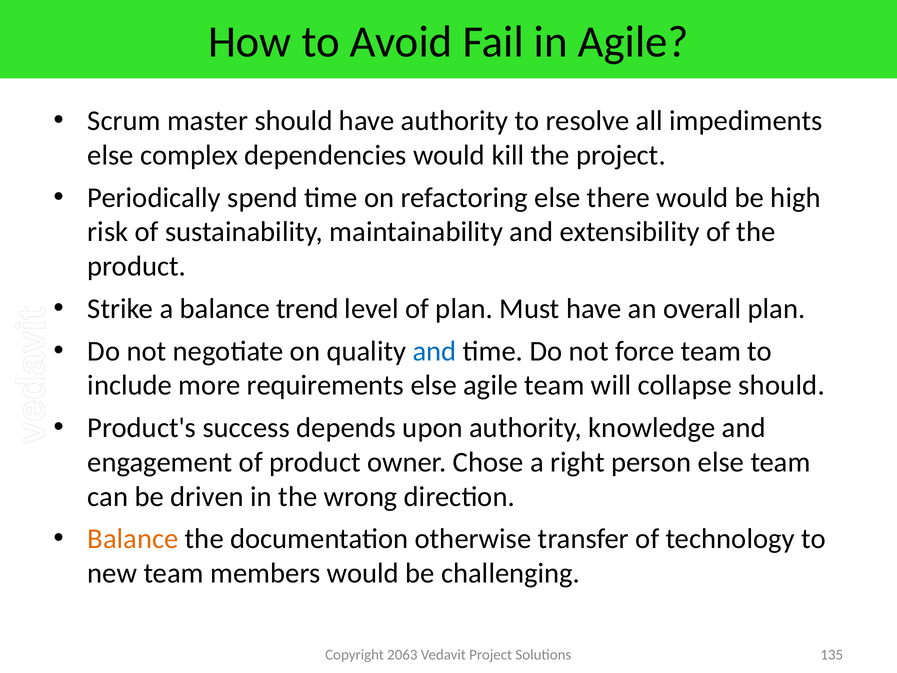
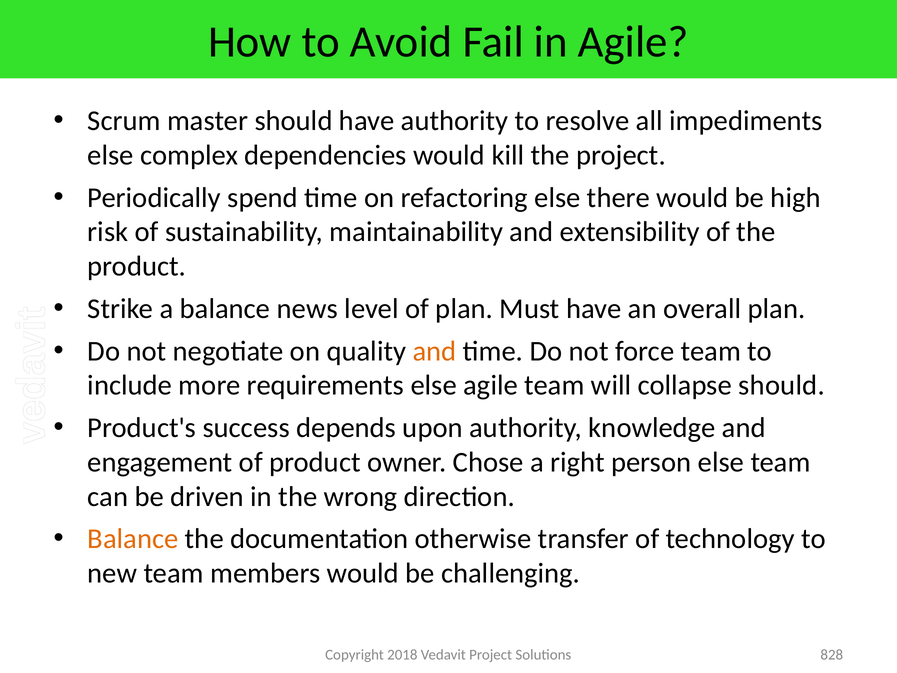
trend: trend -> news
and at (434, 351) colour: blue -> orange
2063: 2063 -> 2018
135: 135 -> 828
